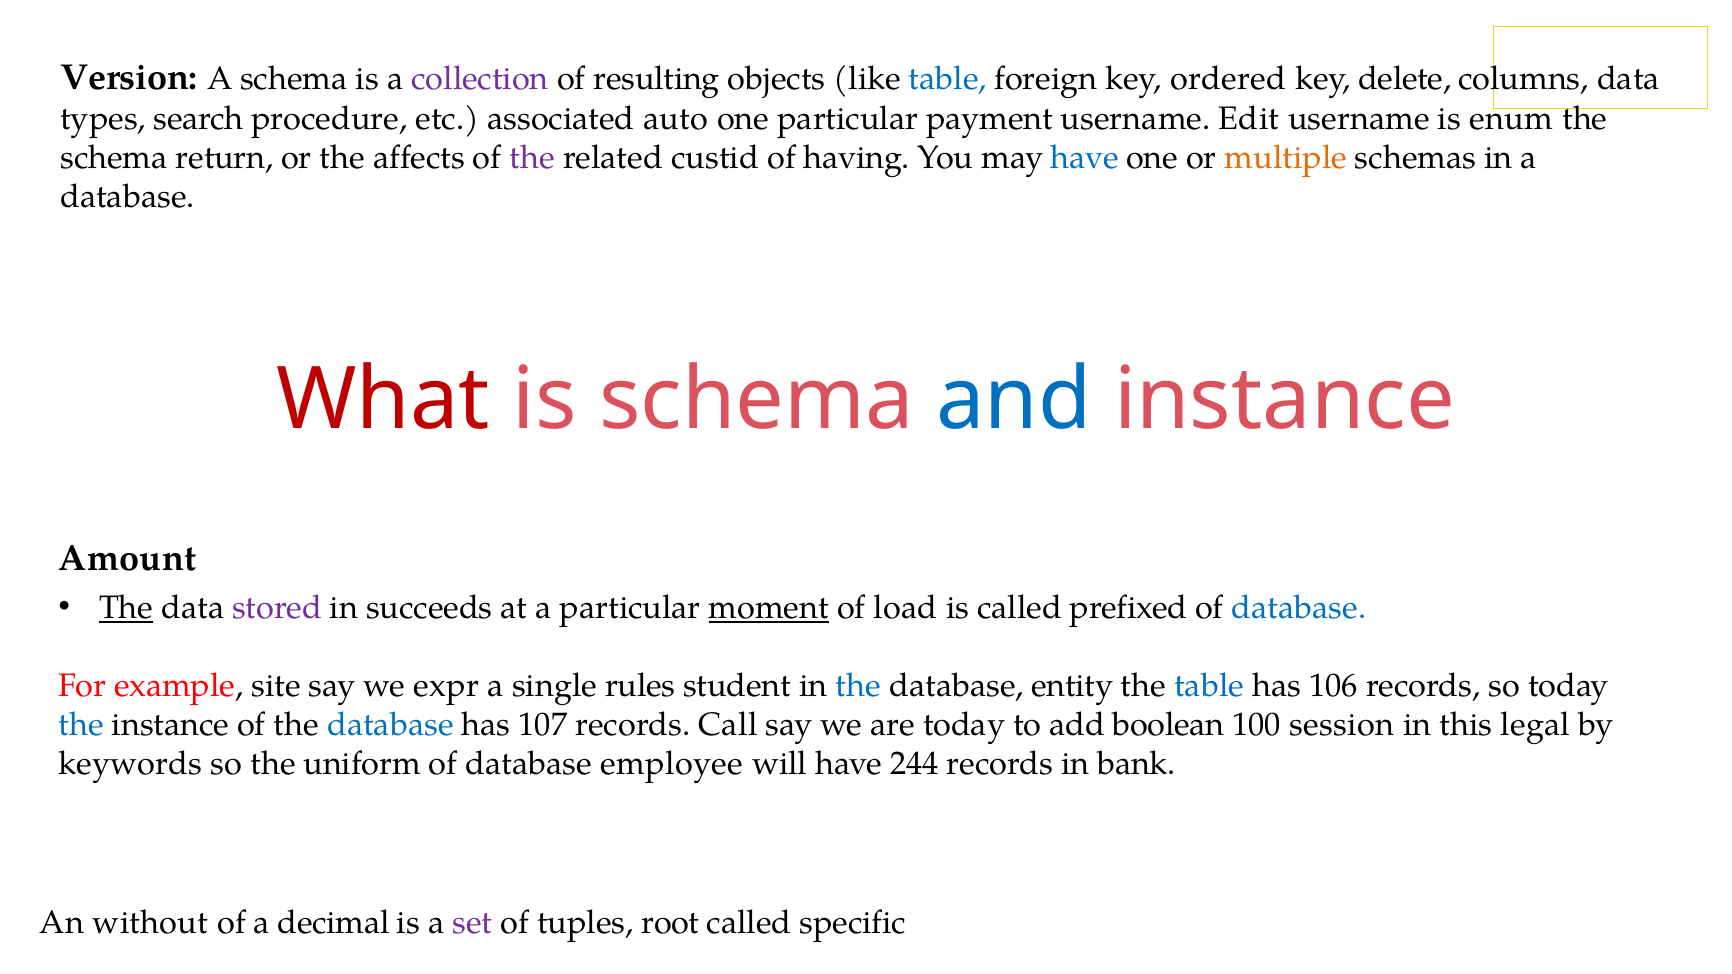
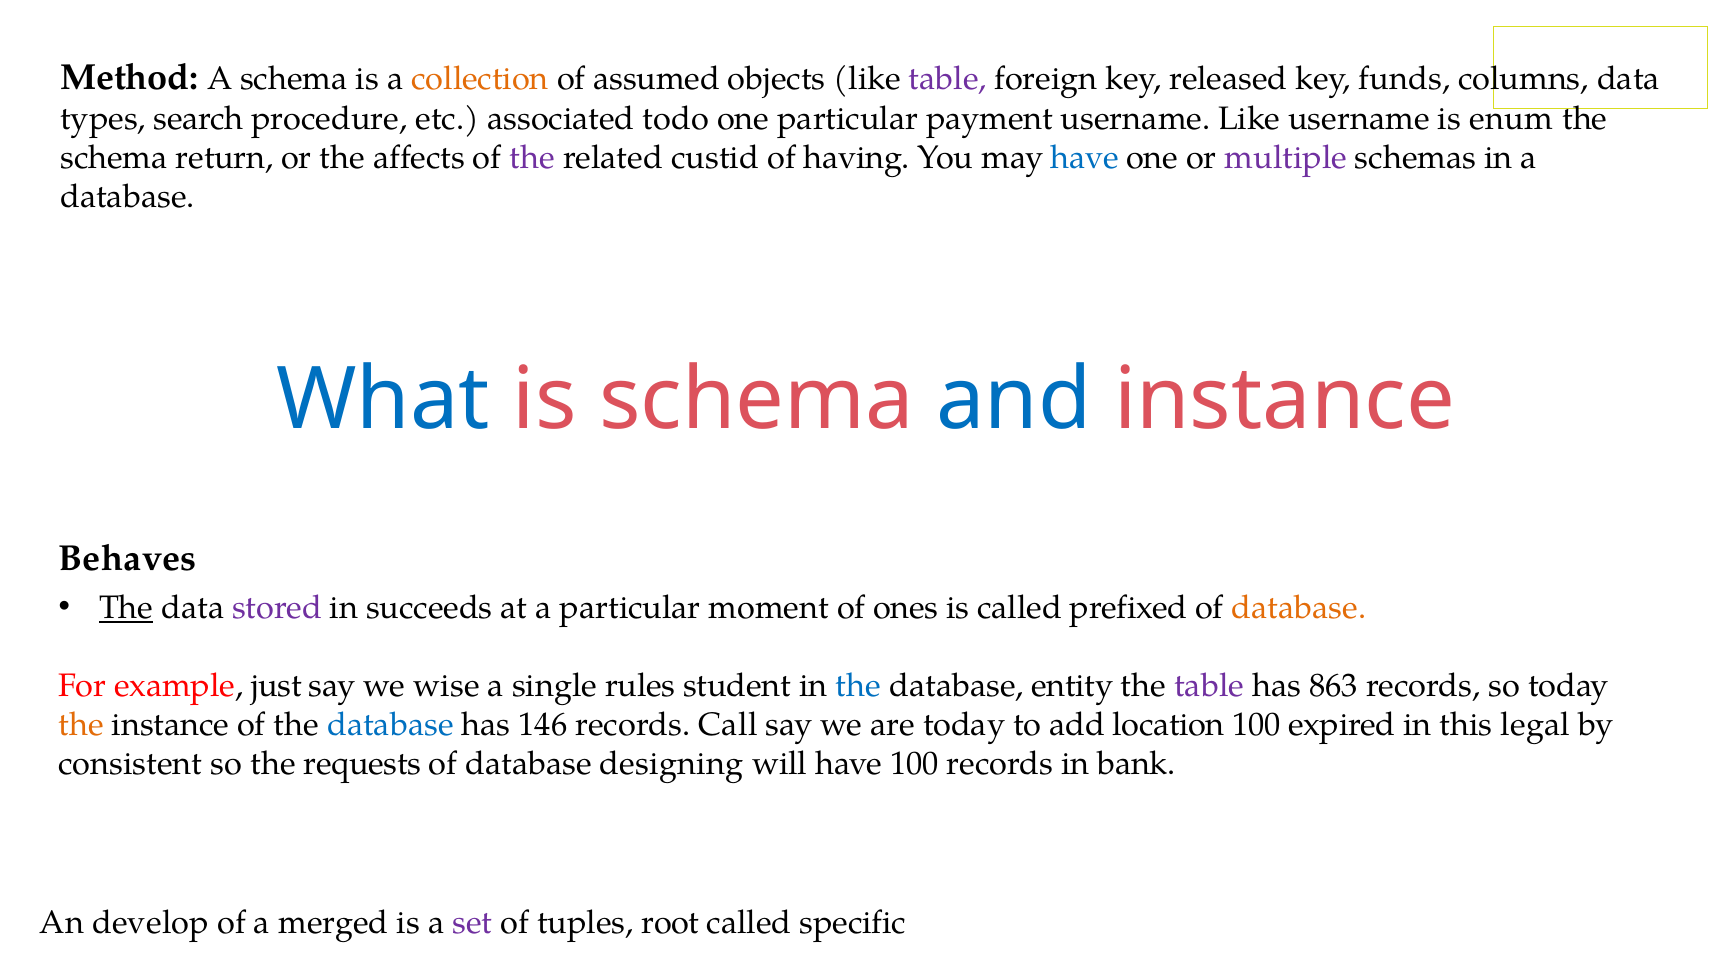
Version: Version -> Method
collection colour: purple -> orange
resulting: resulting -> assumed
table at (948, 79) colour: blue -> purple
ordered: ordered -> released
delete: delete -> funds
auto: auto -> todo
username Edit: Edit -> Like
multiple colour: orange -> purple
What colour: red -> blue
Amount: Amount -> Behaves
moment underline: present -> none
load: load -> ones
database at (1299, 608) colour: blue -> orange
site: site -> just
expr: expr -> wise
table at (1209, 686) colour: blue -> purple
106: 106 -> 863
the at (81, 725) colour: blue -> orange
107: 107 -> 146
boolean: boolean -> location
session: session -> expired
keywords: keywords -> consistent
uniform: uniform -> requests
employee: employee -> designing
have 244: 244 -> 100
without: without -> develop
decimal: decimal -> merged
